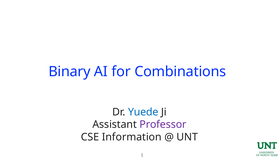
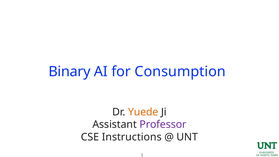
Combinations: Combinations -> Consumption
Yuede colour: blue -> orange
Information: Information -> Instructions
